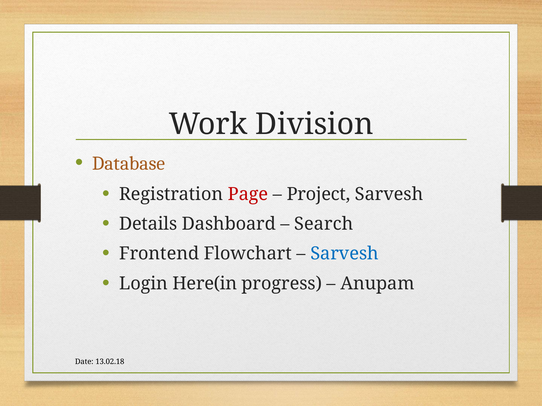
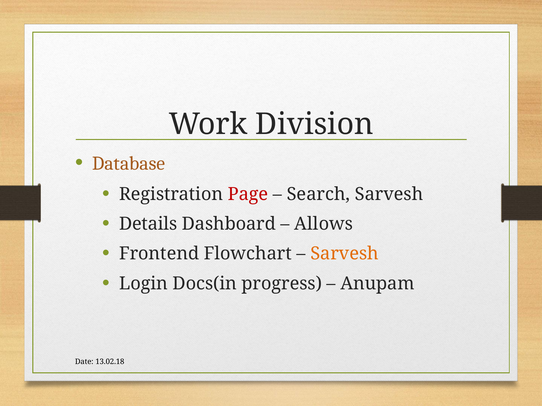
Project: Project -> Search
Search: Search -> Allows
Sarvesh at (345, 254) colour: blue -> orange
Here(in: Here(in -> Docs(in
